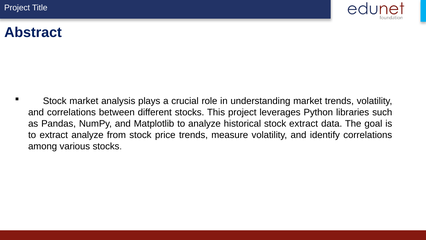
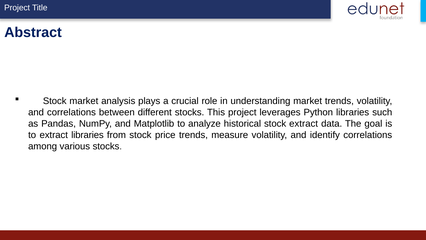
extract analyze: analyze -> libraries
